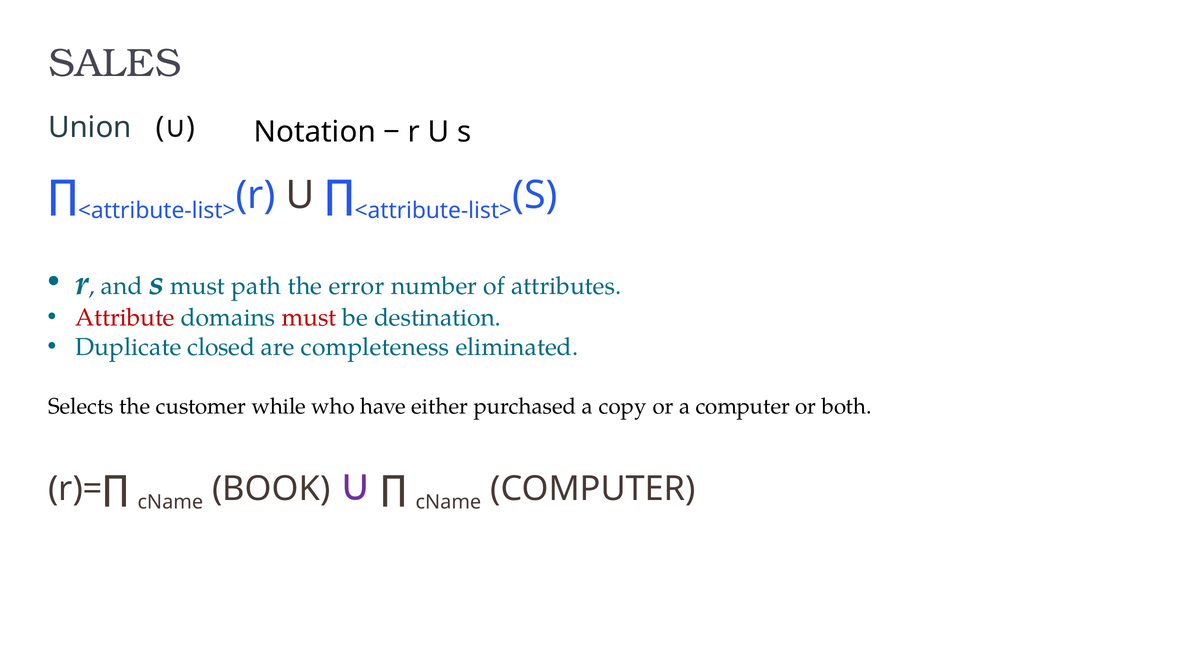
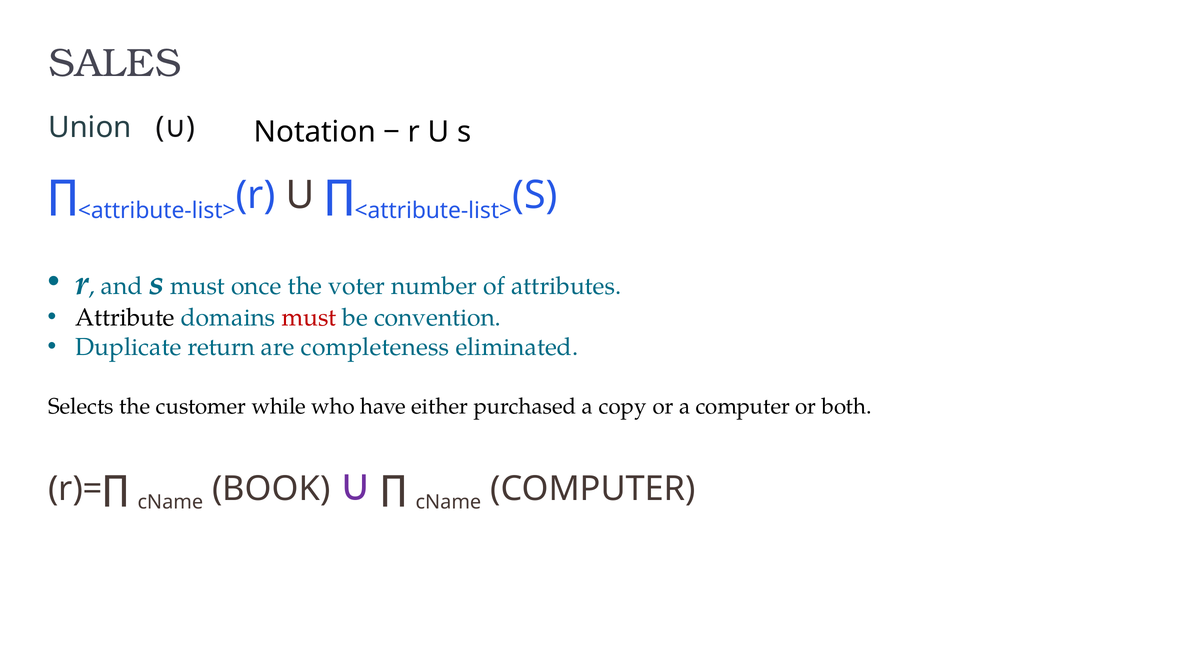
path: path -> once
error: error -> voter
Attribute colour: red -> black
destination: destination -> convention
closed: closed -> return
